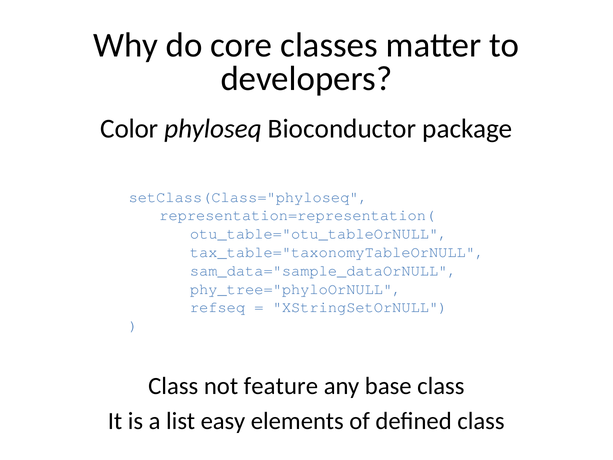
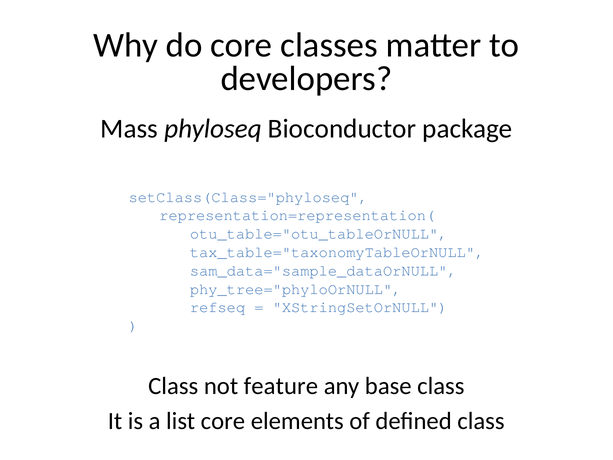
Color: Color -> Mass
list easy: easy -> core
